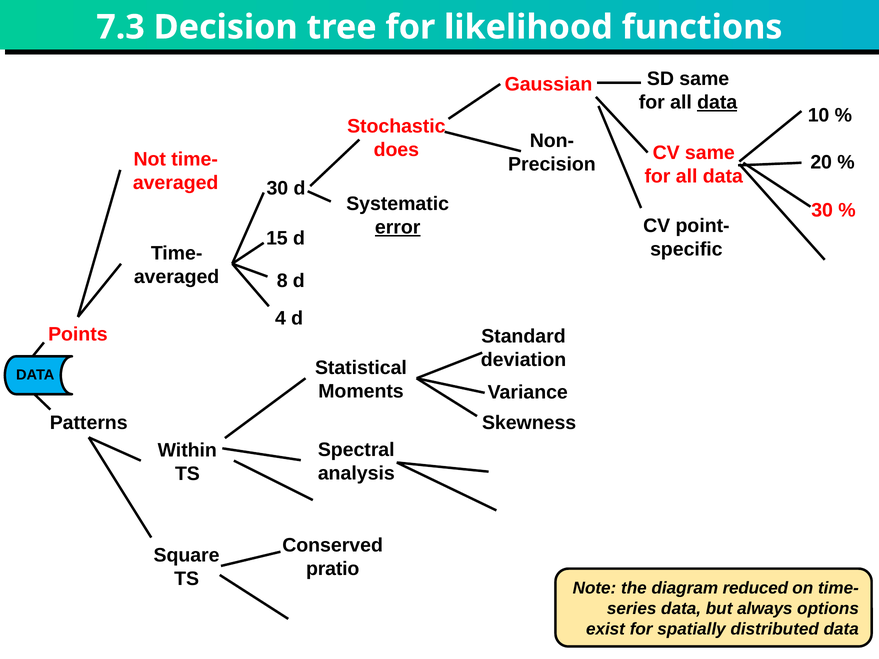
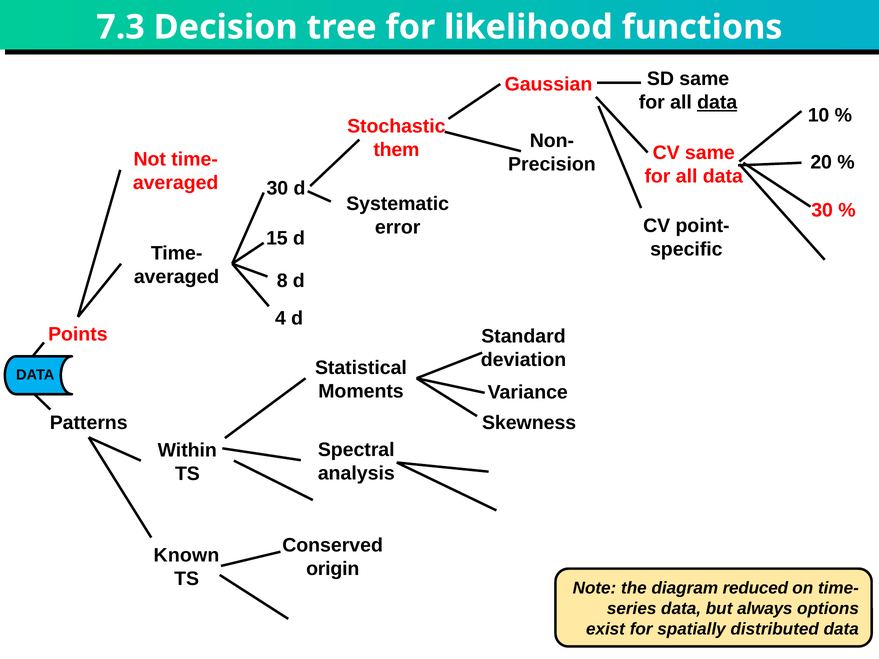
does: does -> them
error underline: present -> none
Square: Square -> Known
pratio: pratio -> origin
